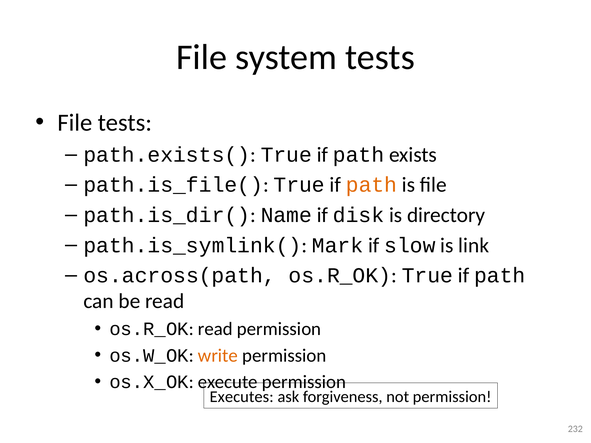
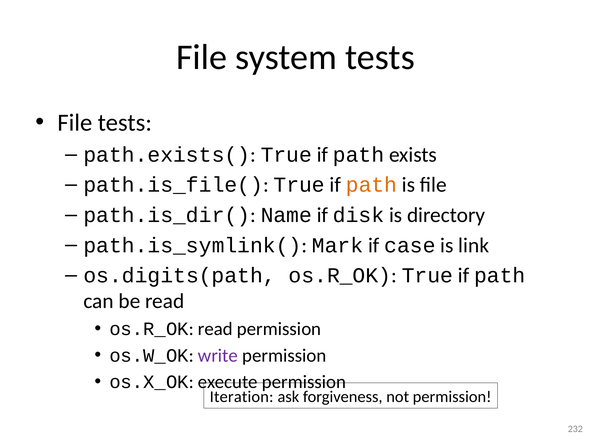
slow: slow -> case
os.across(path: os.across(path -> os.digits(path
write colour: orange -> purple
Executes: Executes -> Iteration
